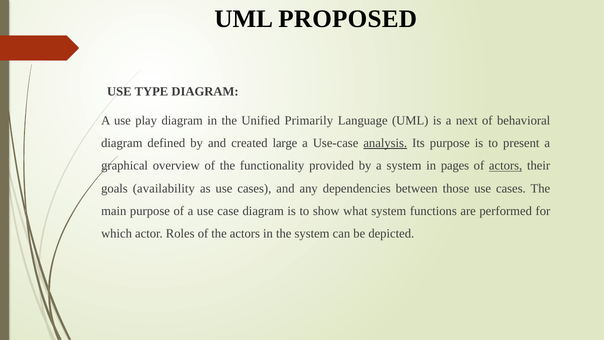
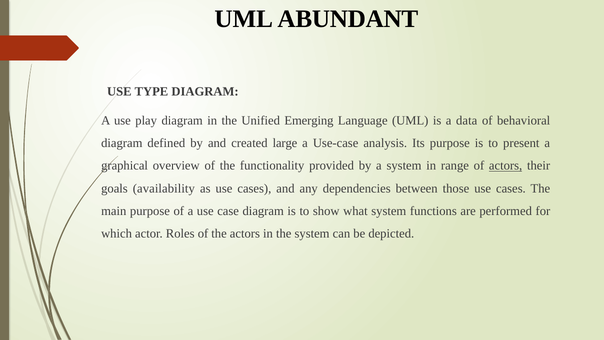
PROPOSED: PROPOSED -> ABUNDANT
Primarily: Primarily -> Emerging
next: next -> data
analysis underline: present -> none
pages: pages -> range
